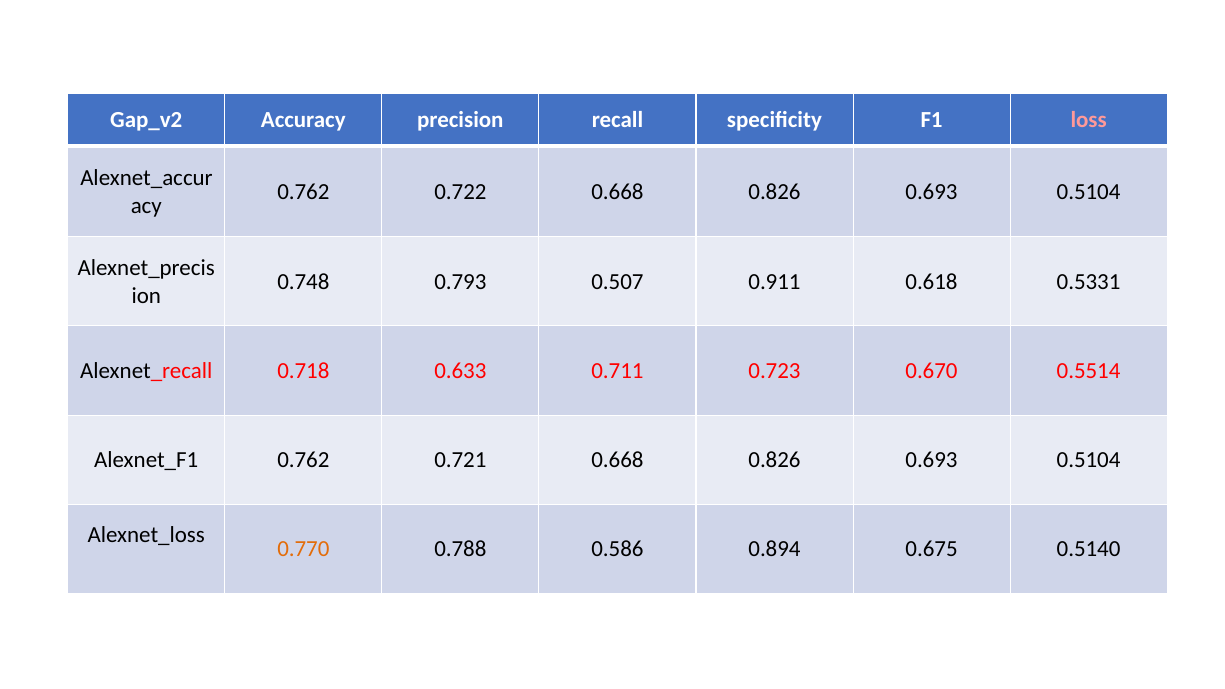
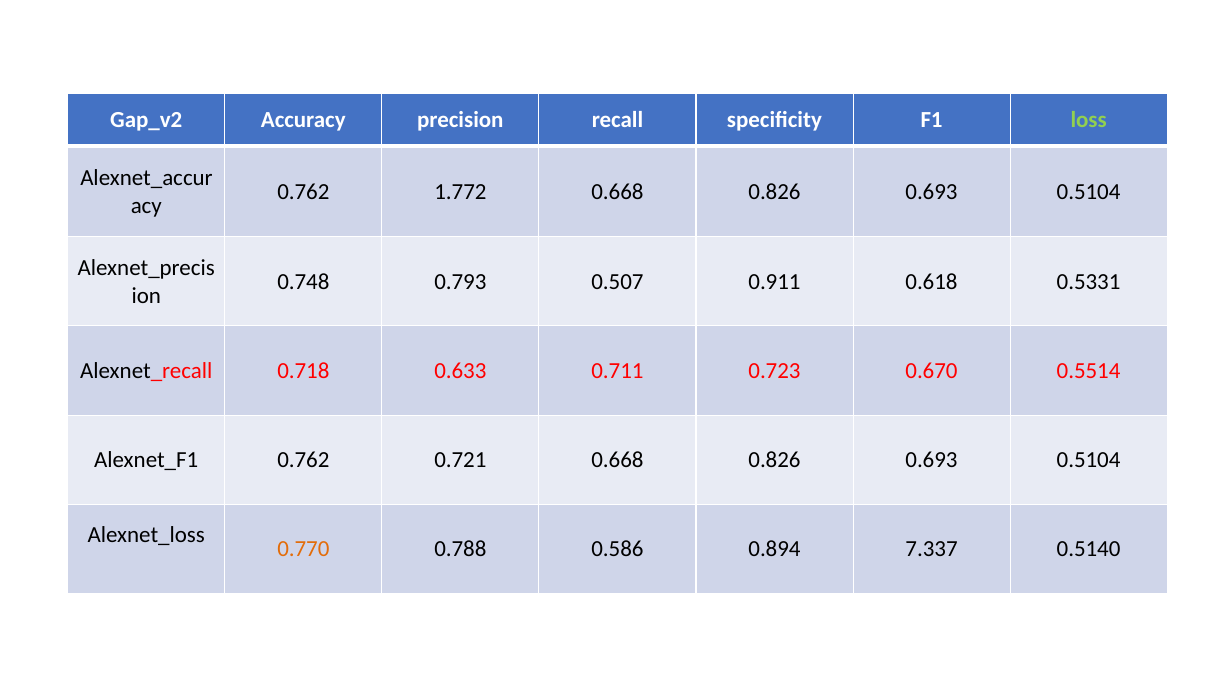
loss colour: pink -> light green
0.722: 0.722 -> 1.772
0.675: 0.675 -> 7.337
